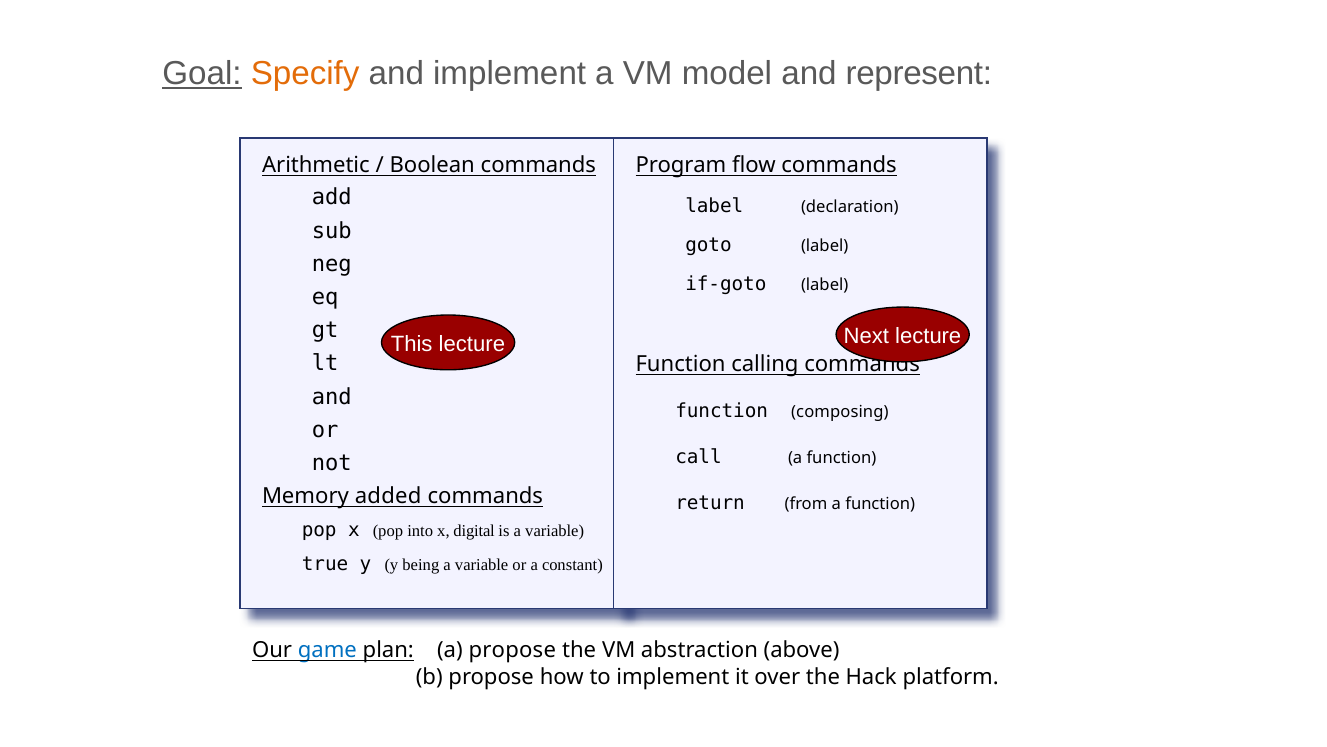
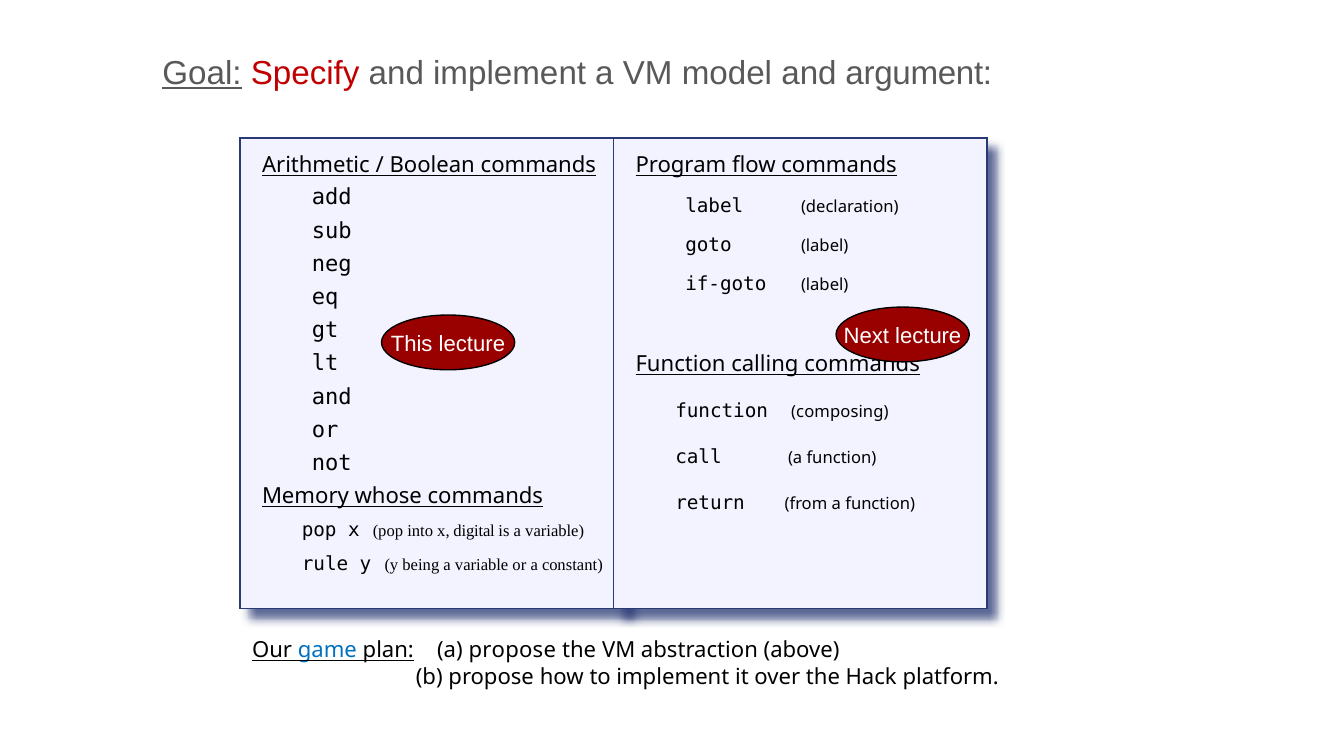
Specify colour: orange -> red
represent: represent -> argument
added: added -> whose
true: true -> rule
